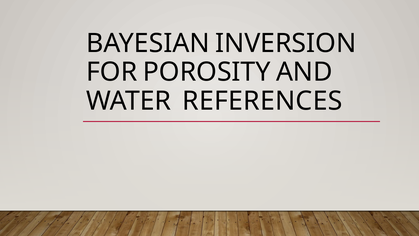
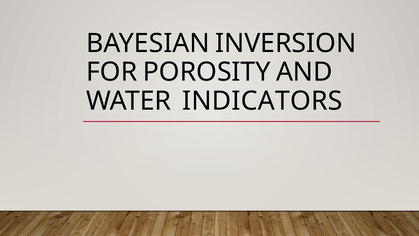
REFERENCES: REFERENCES -> INDICATORS
